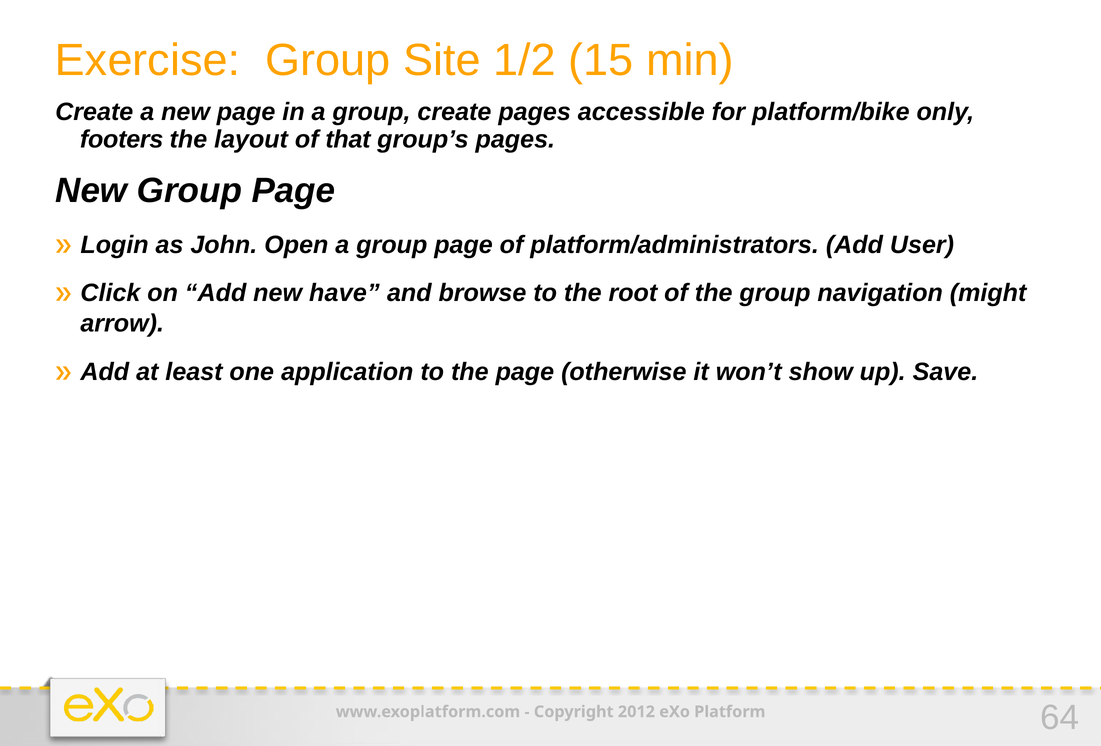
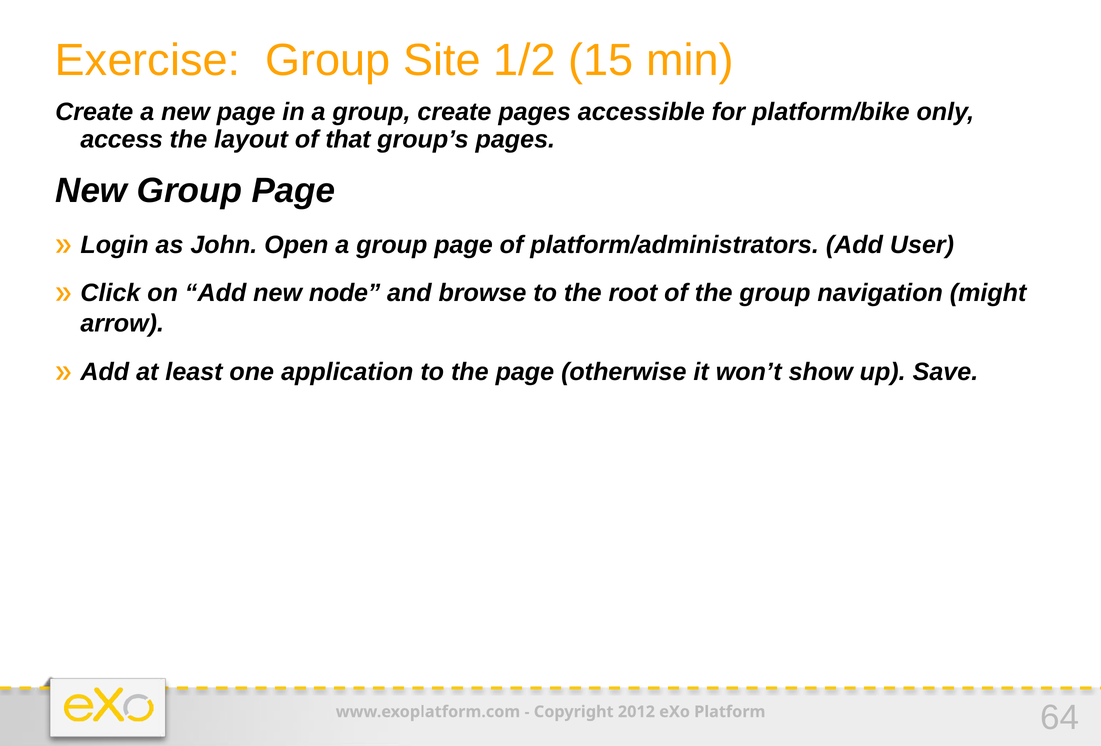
footers: footers -> access
have: have -> node
